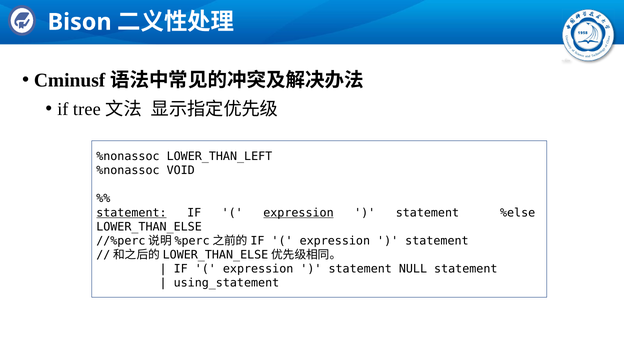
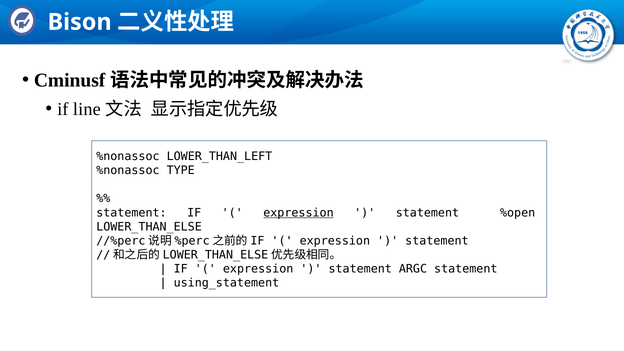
tree: tree -> line
VOID: VOID -> TYPE
statement at (131, 213) underline: present -> none
%else: %else -> %open
NULL: NULL -> ARGC
